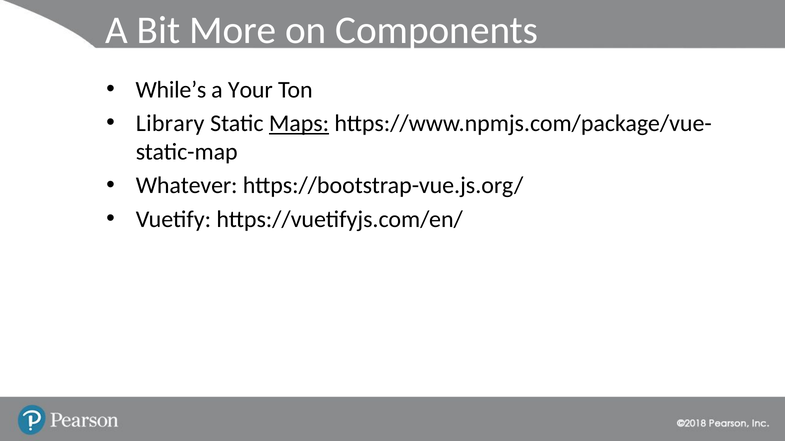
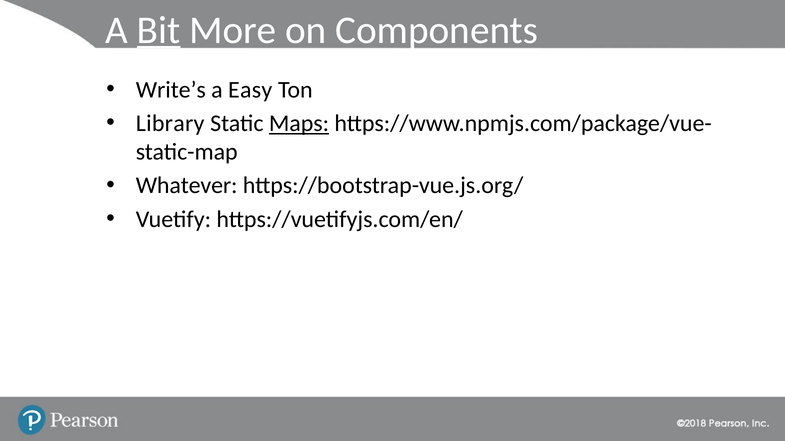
Bit underline: none -> present
While’s: While’s -> Write’s
Your: Your -> Easy
